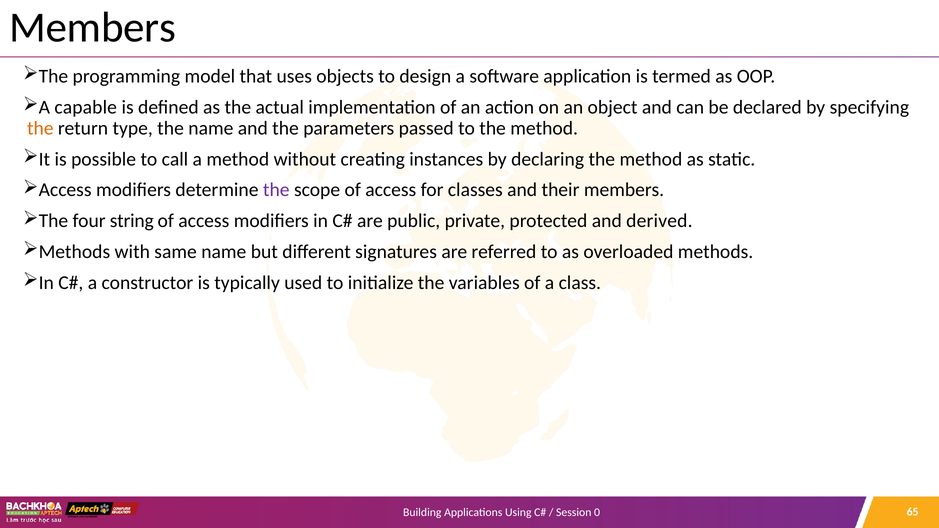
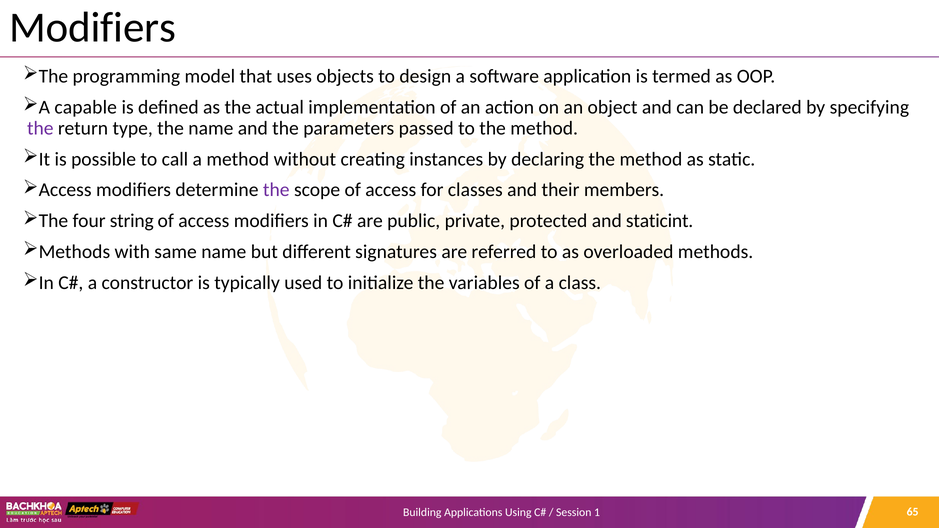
Members at (93, 28): Members -> Modifiers
the at (40, 128) colour: orange -> purple
derived: derived -> staticint
0: 0 -> 1
